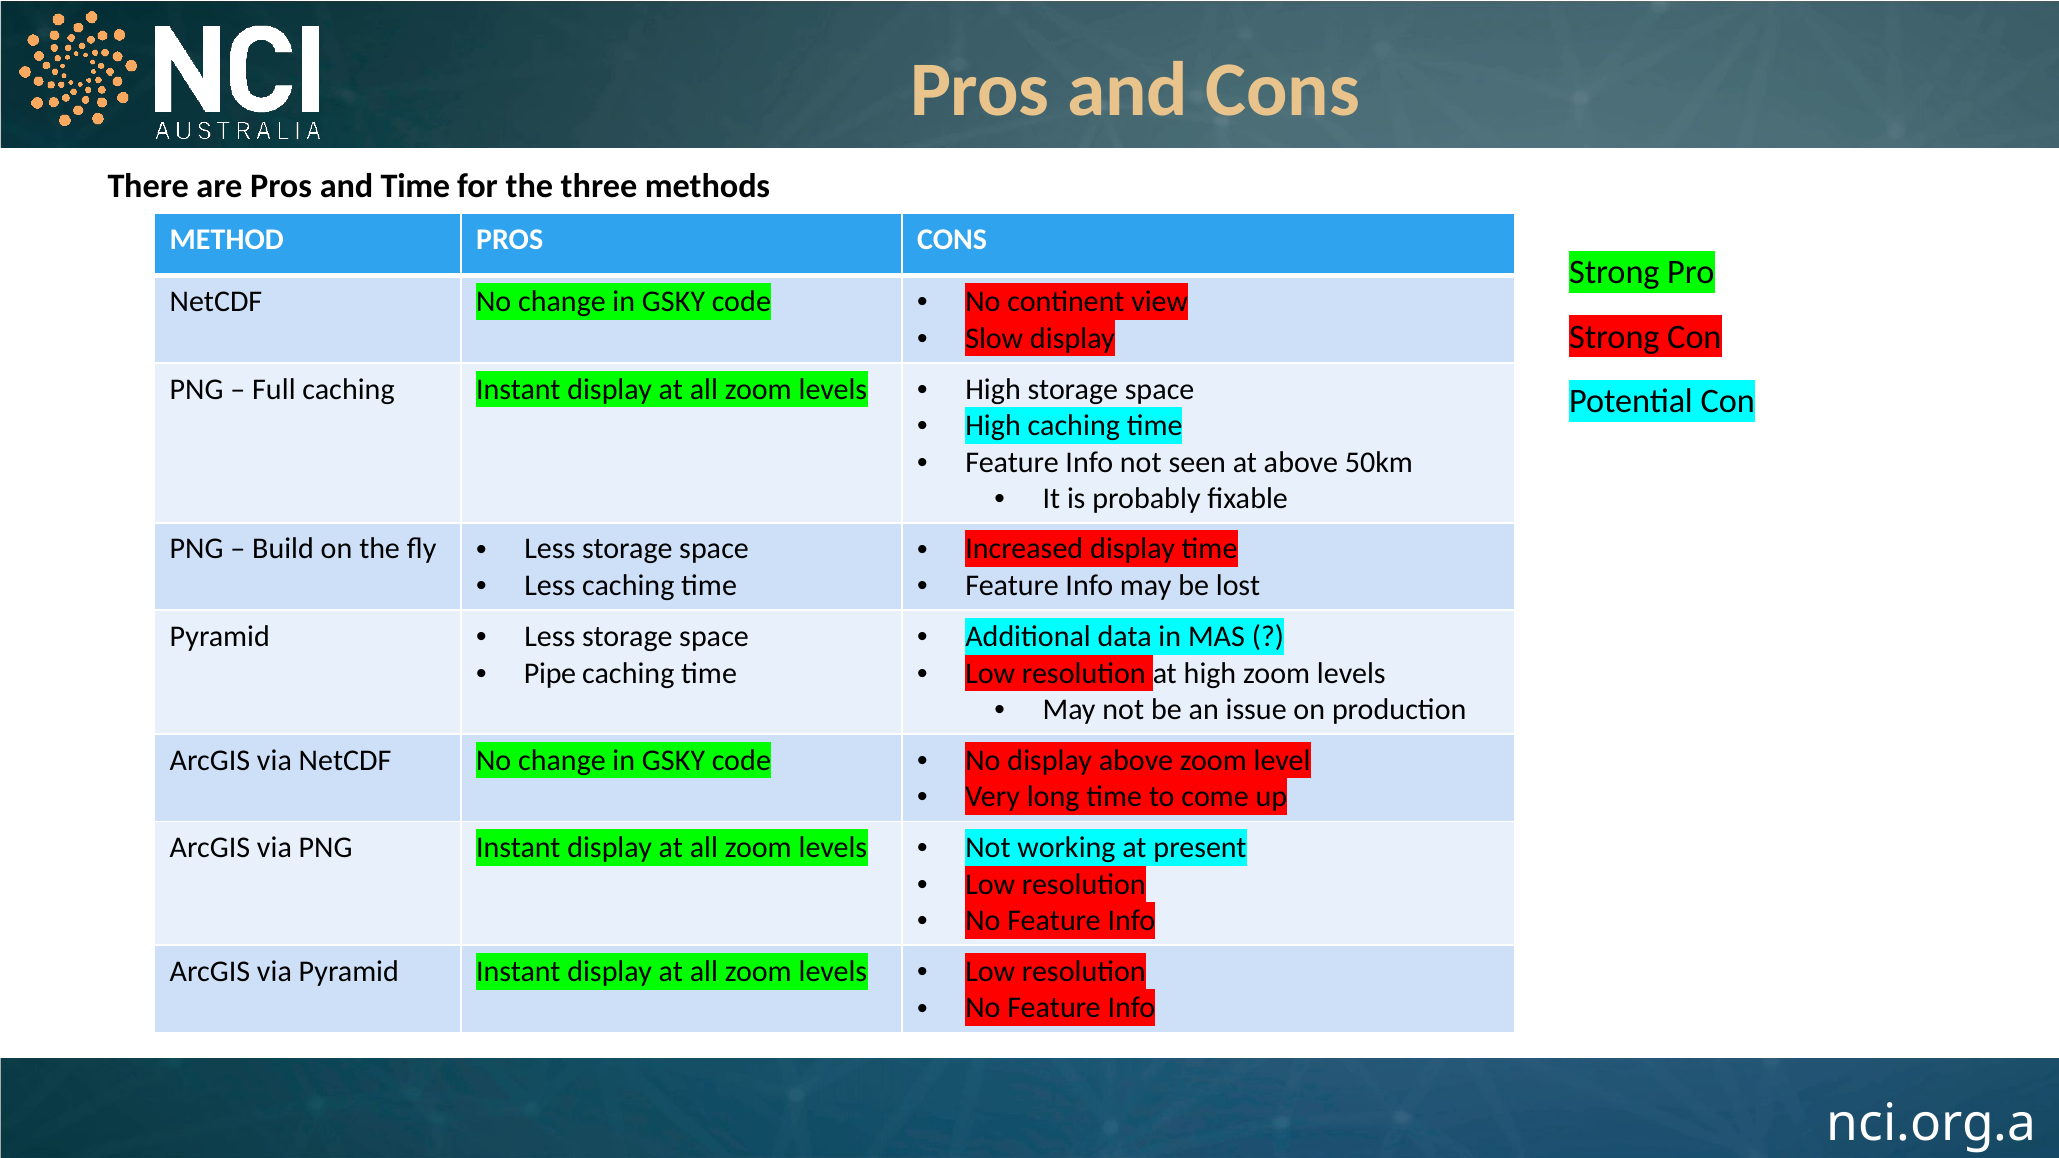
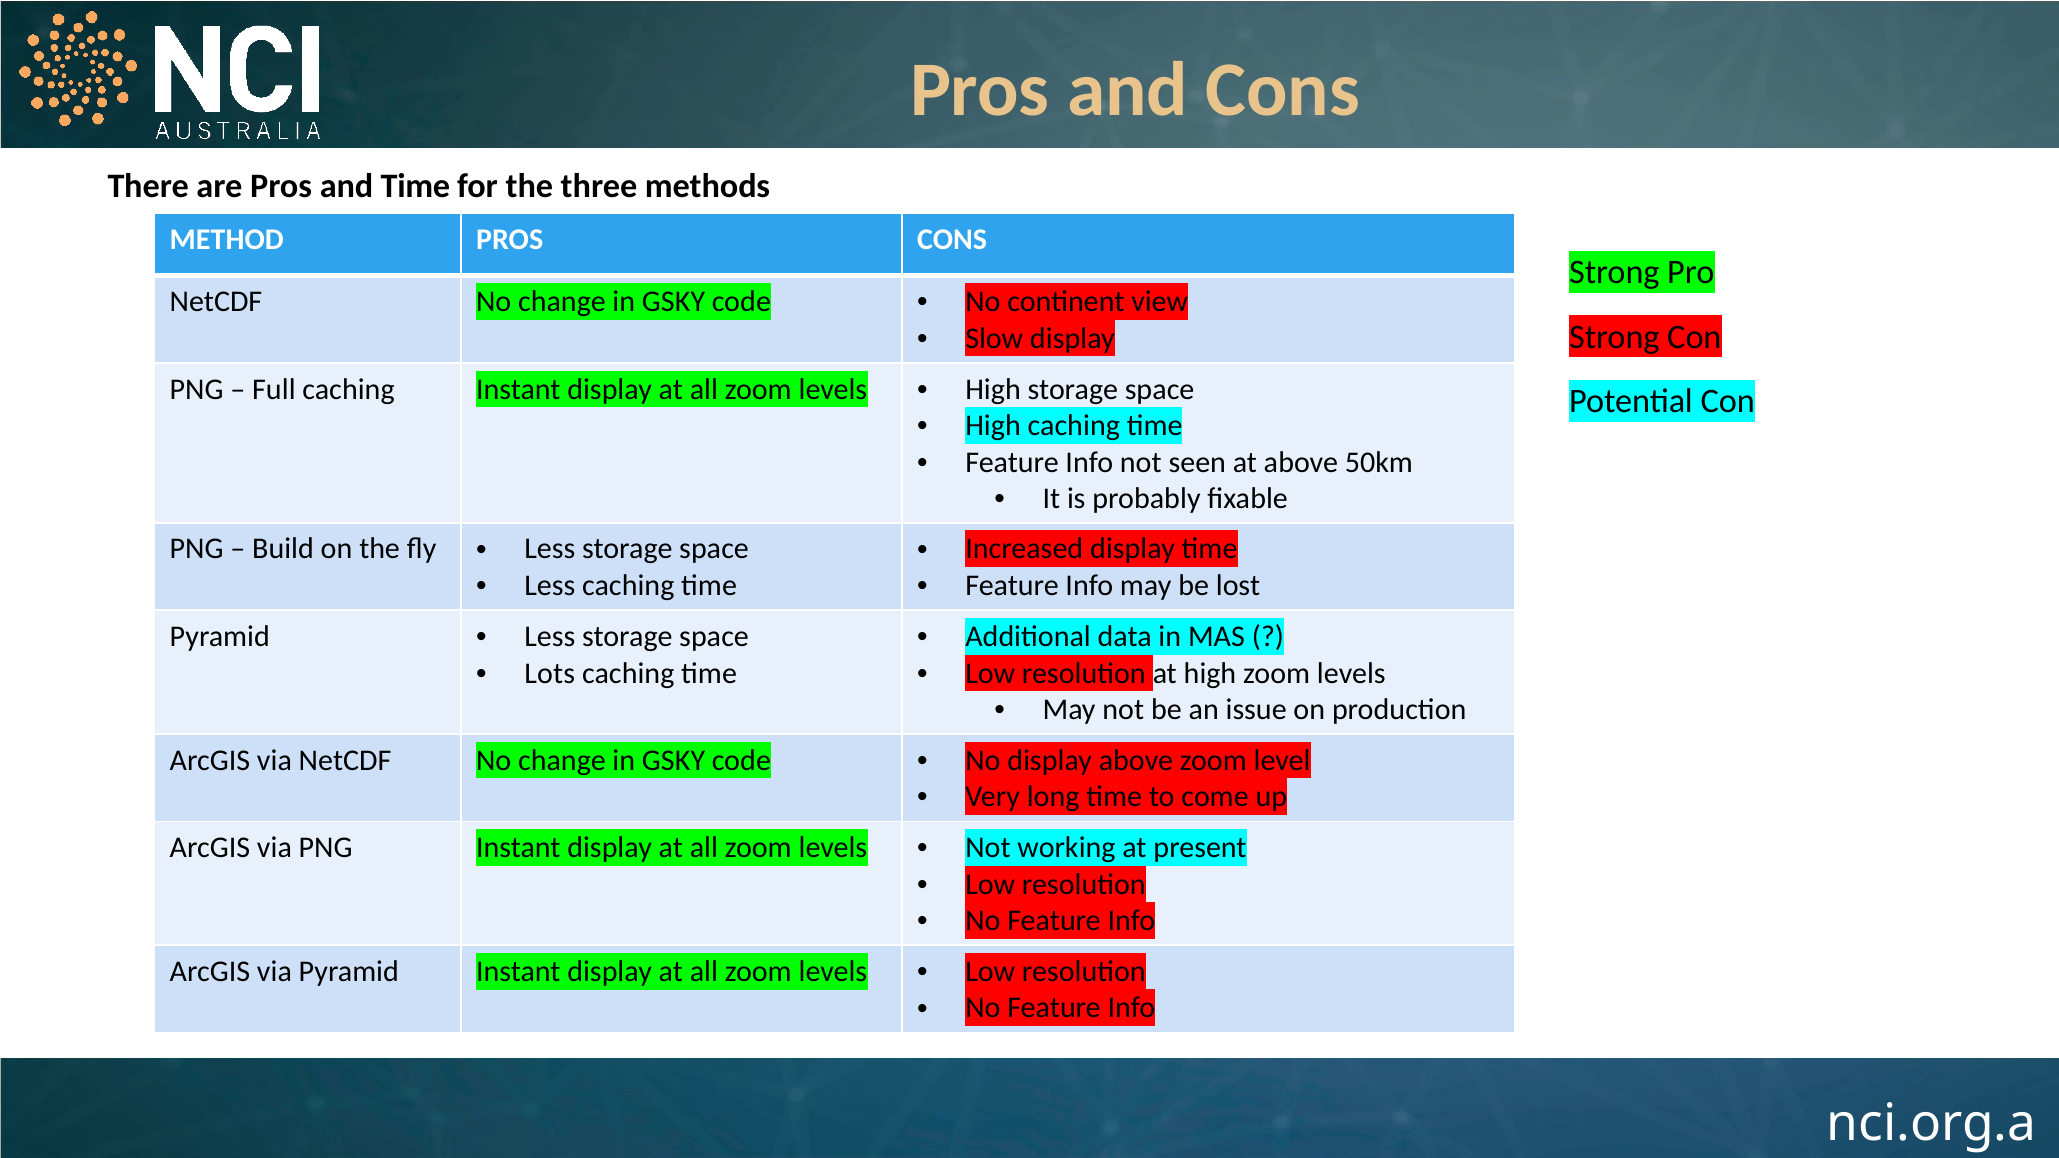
Pipe: Pipe -> Lots
